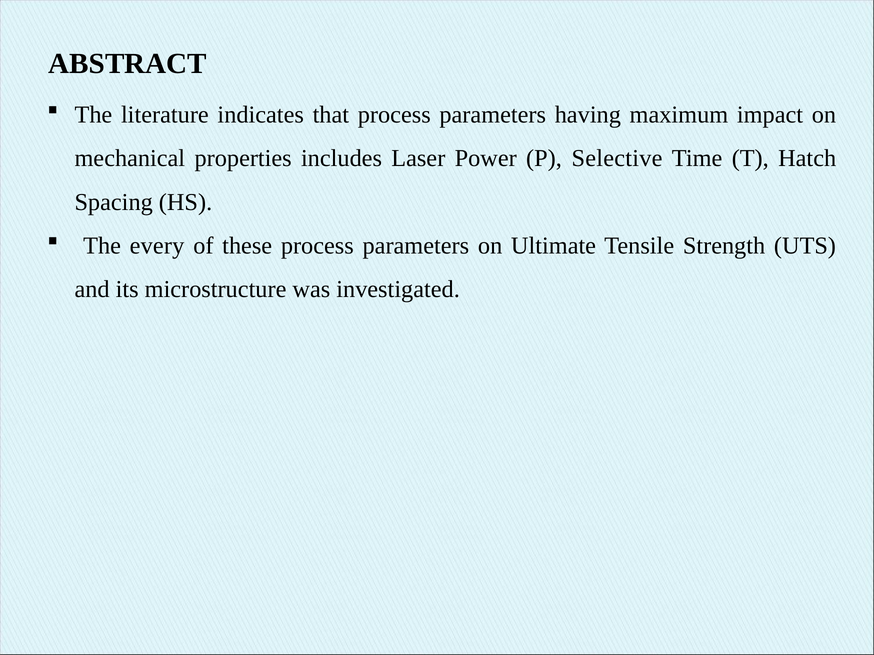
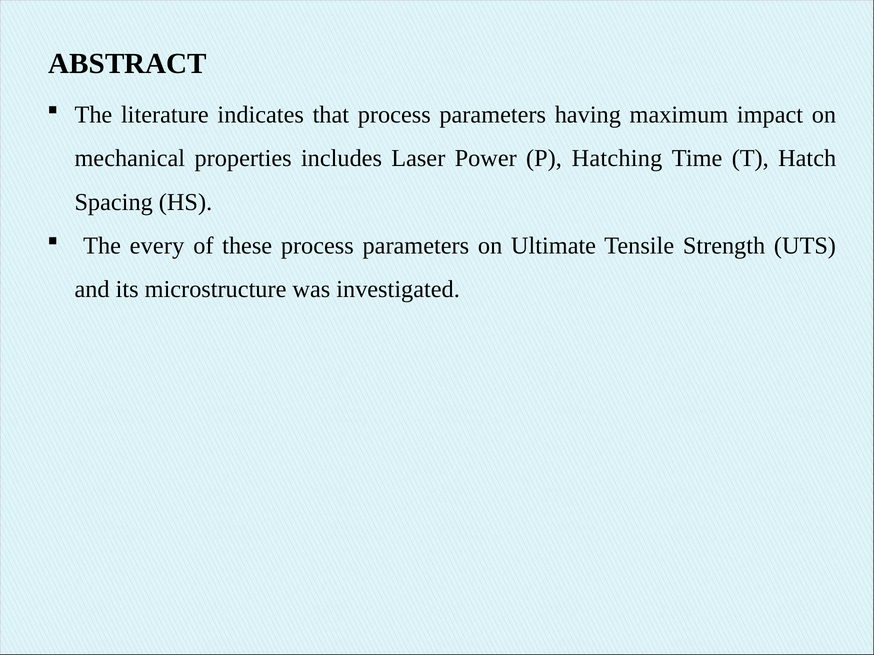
Selective: Selective -> Hatching
